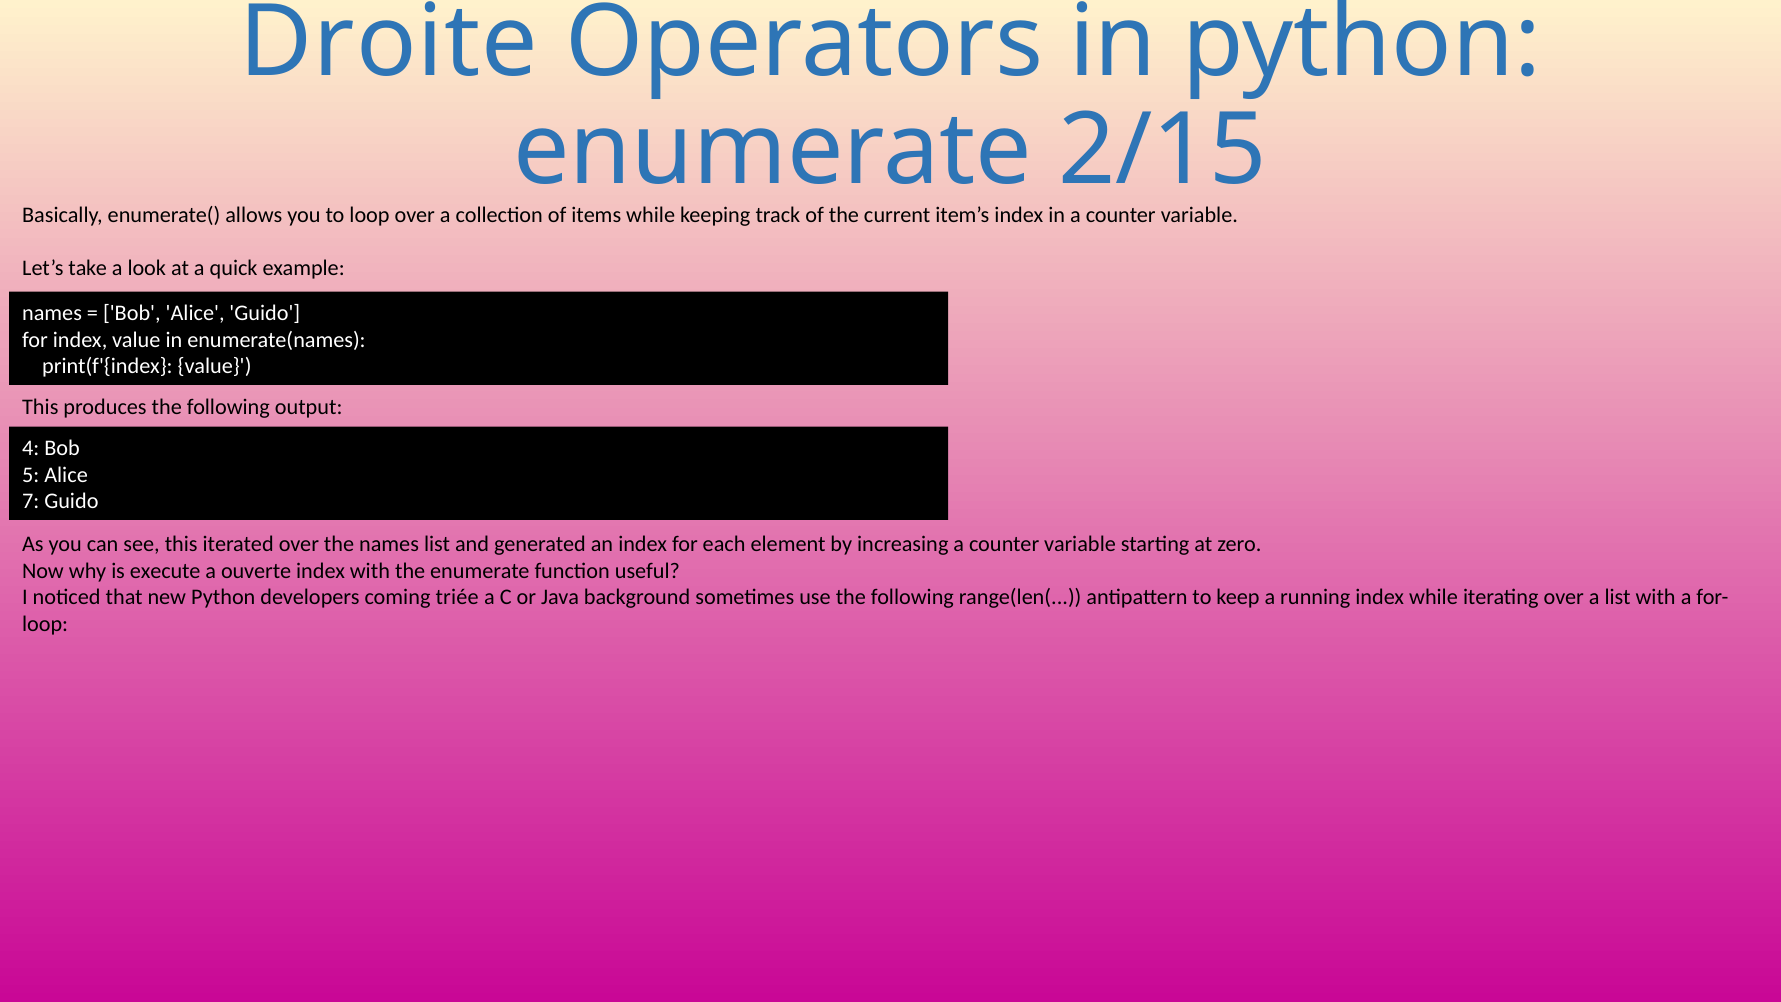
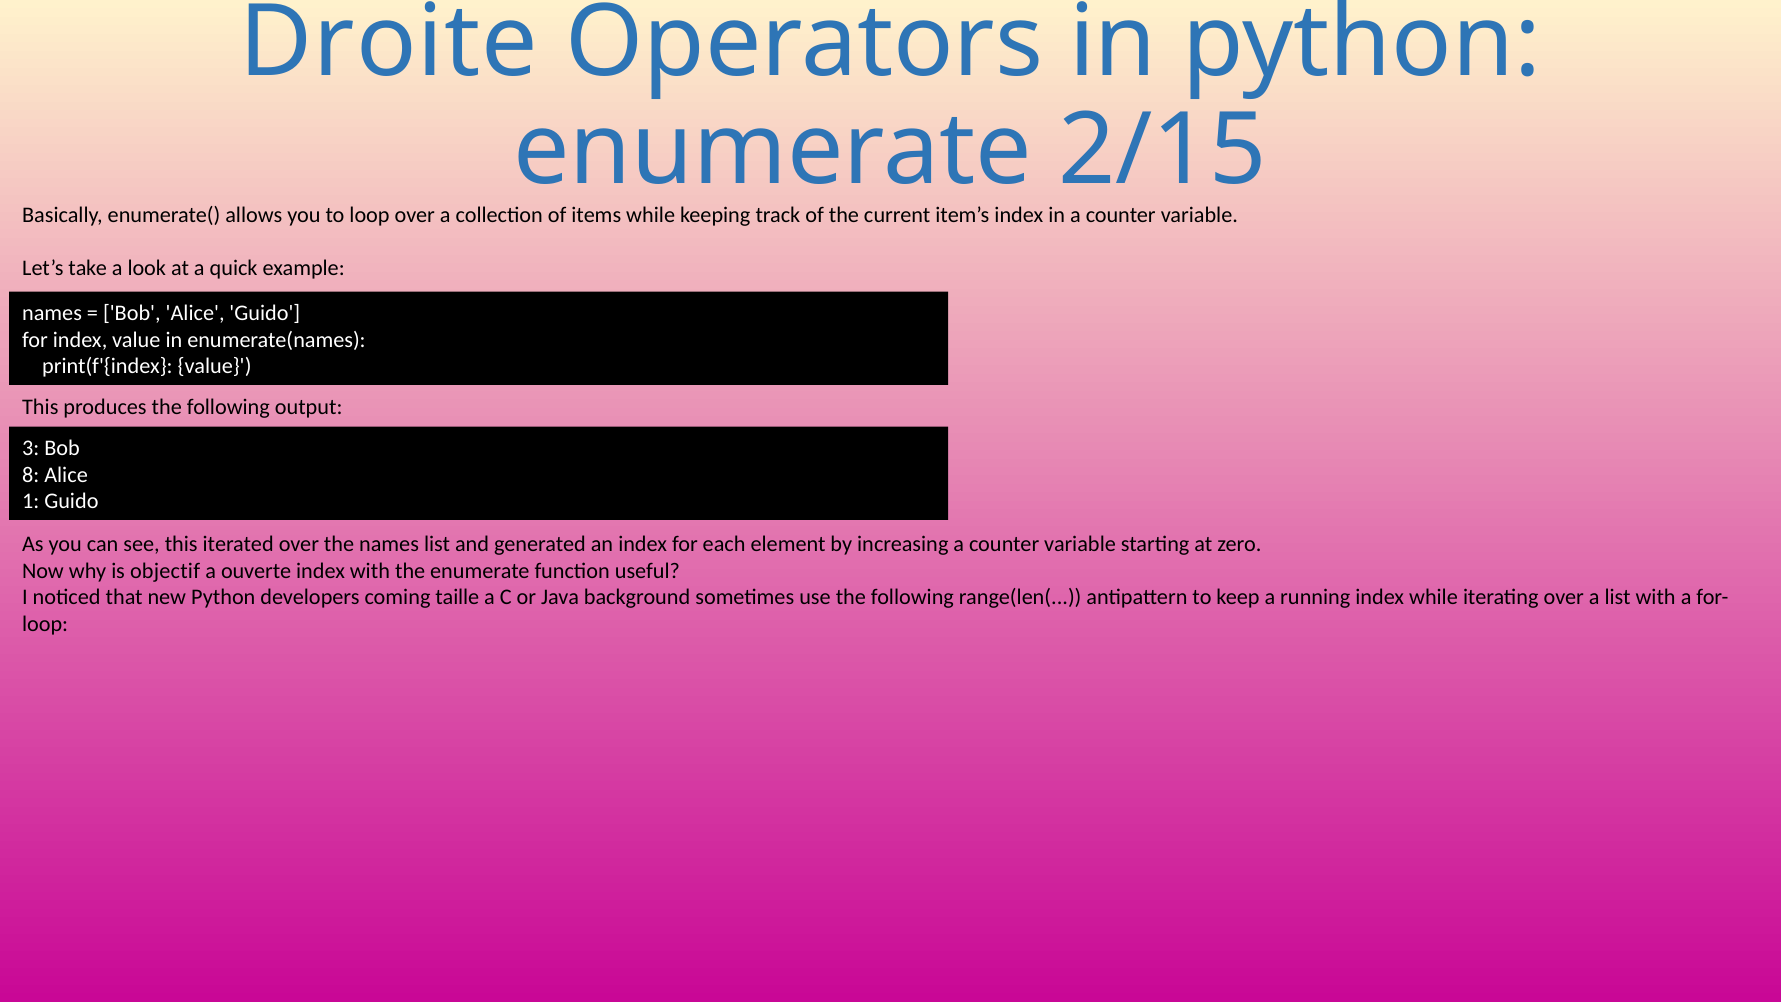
4: 4 -> 3
5: 5 -> 8
7: 7 -> 1
execute: execute -> objectif
triée: triée -> taille
